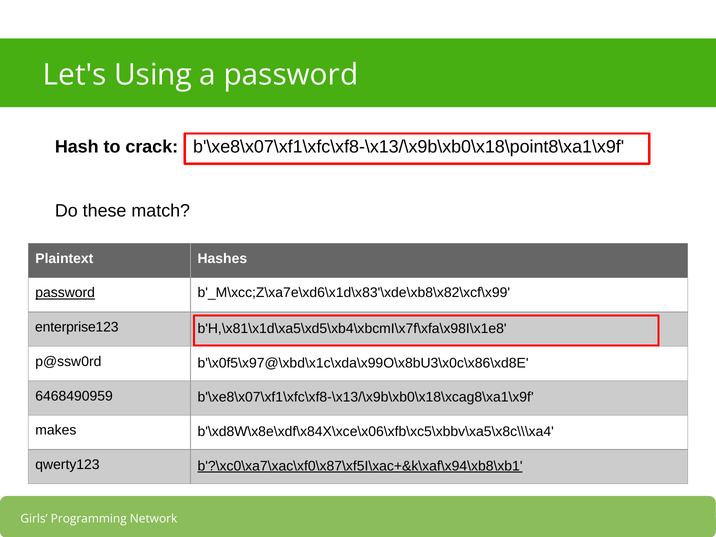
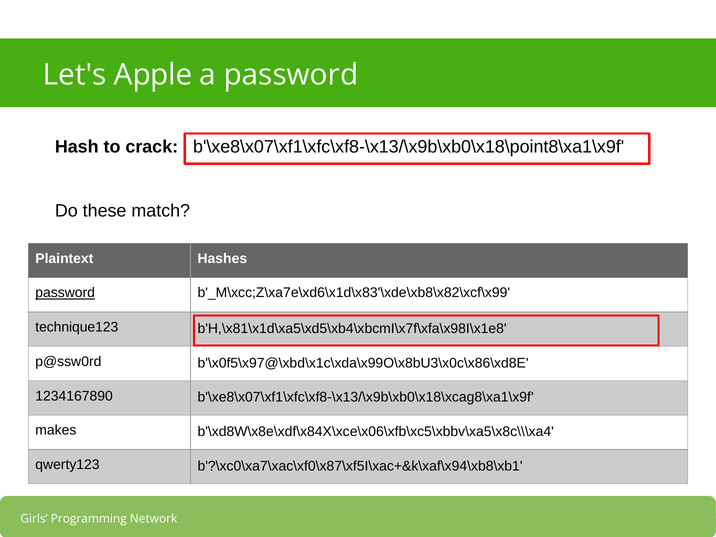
Using: Using -> Apple
enterprise123: enterprise123 -> technique123
6468490959: 6468490959 -> 1234167890
b'?\xc0\xa7\xac\xf0\x87\xf5I\xac+&k\xaf\x94\xb8\xb1 underline: present -> none
